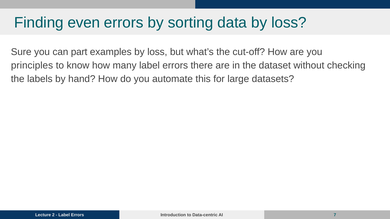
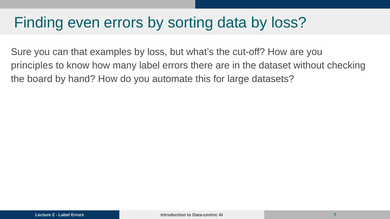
part: part -> that
labels: labels -> board
